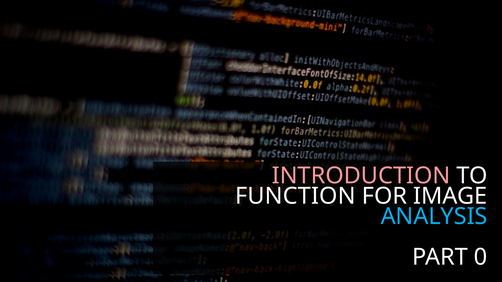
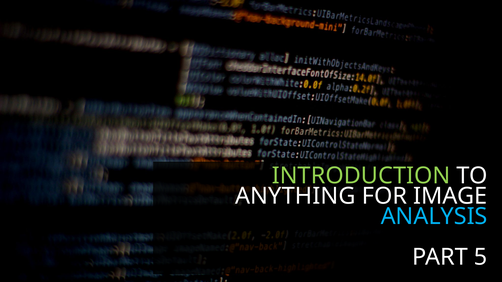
INTRODUCTION colour: pink -> light green
FUNCTION: FUNCTION -> ANYTHING
0: 0 -> 5
